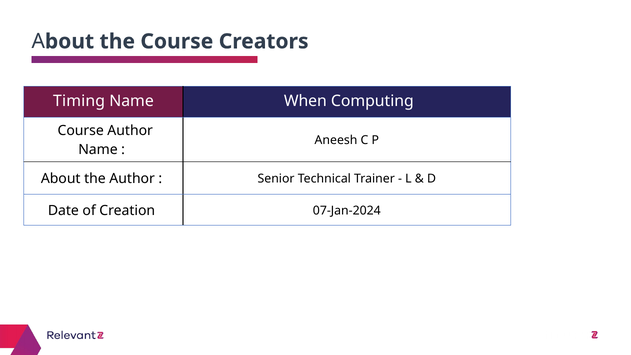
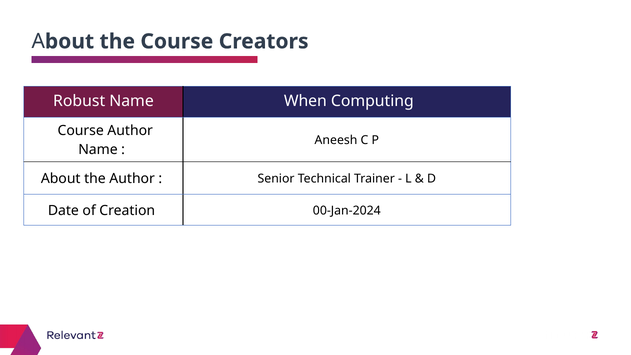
Timing: Timing -> Robust
07-Jan-2024: 07-Jan-2024 -> 00-Jan-2024
